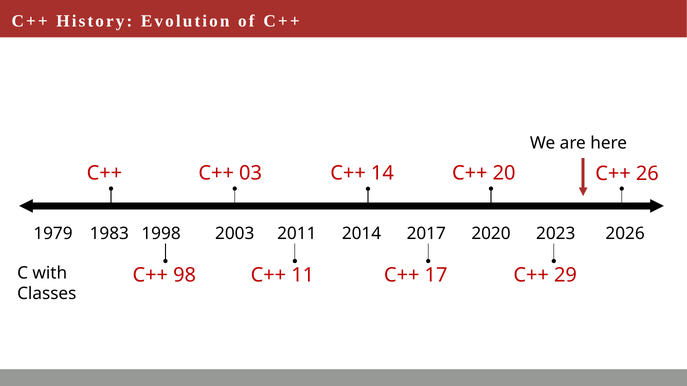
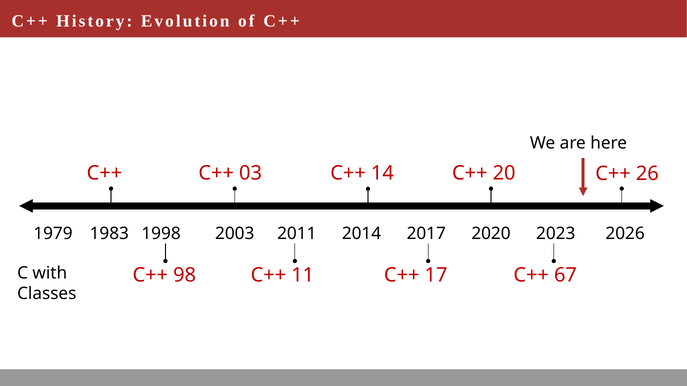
29: 29 -> 67
